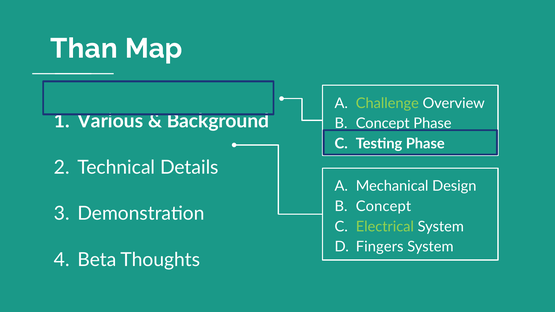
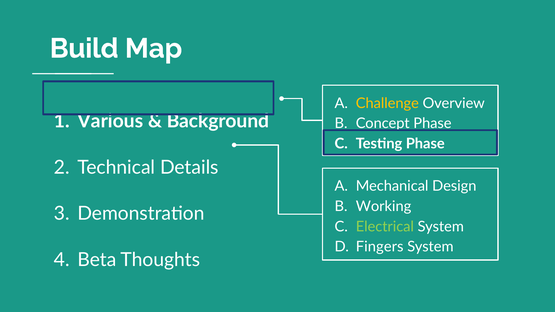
Than: Than -> Build
Challenge colour: light green -> yellow
Concept at (383, 206): Concept -> Working
